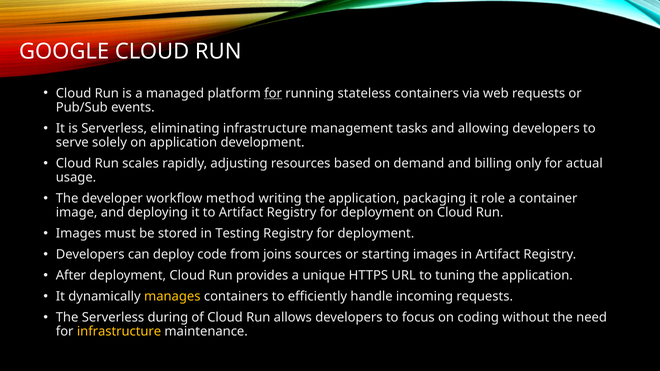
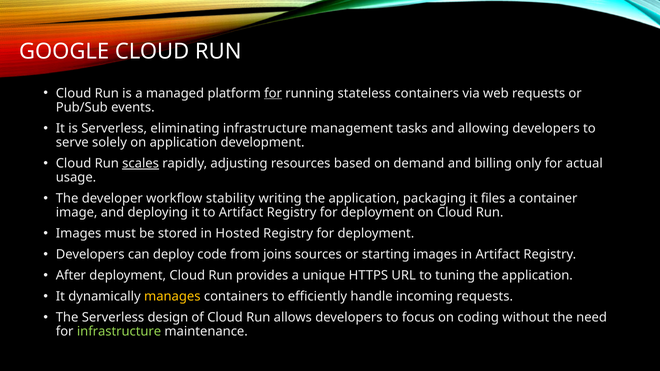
scales underline: none -> present
method: method -> stability
role: role -> files
Testing: Testing -> Hosted
during: during -> design
infrastructure at (119, 332) colour: yellow -> light green
